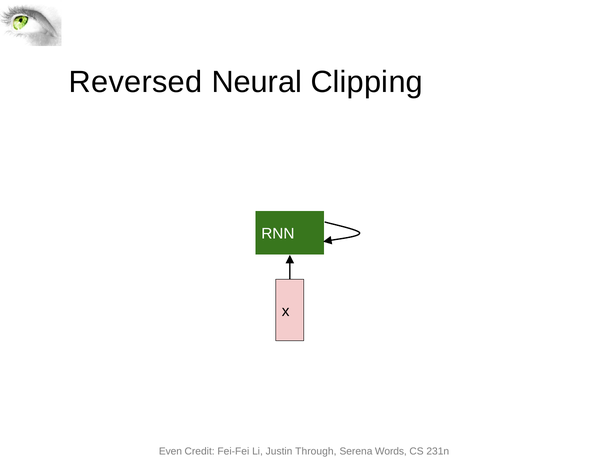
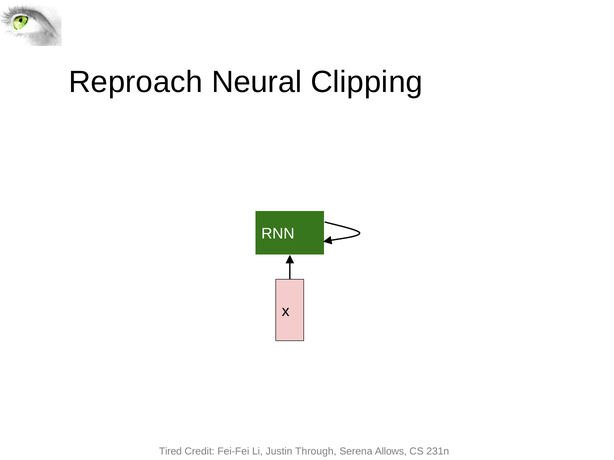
Reversed: Reversed -> Reproach
Even: Even -> Tired
Words: Words -> Allows
